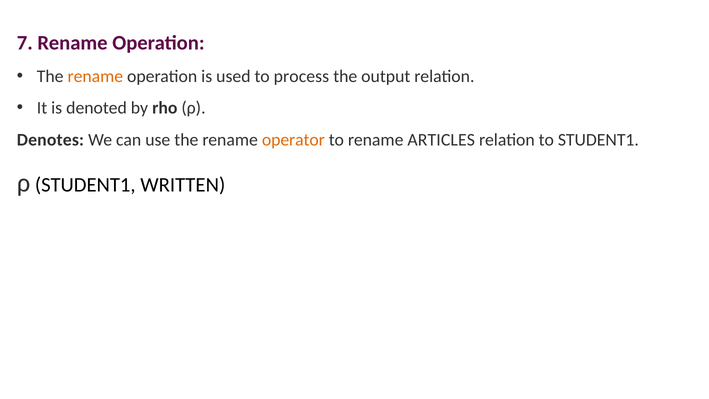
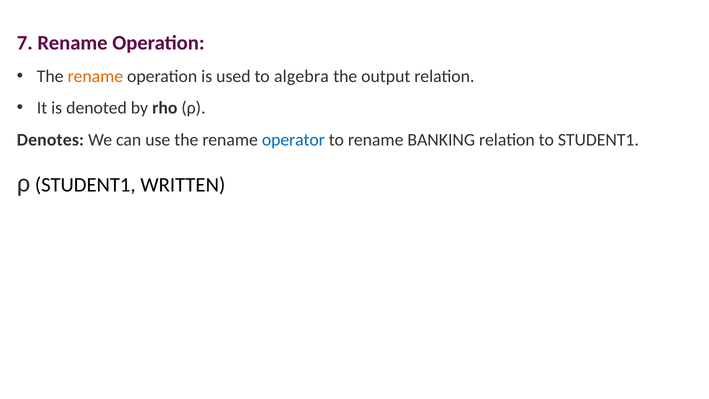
process: process -> algebra
operator colour: orange -> blue
ARTICLES: ARTICLES -> BANKING
